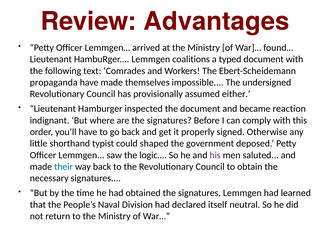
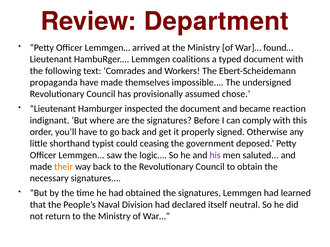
Advantages: Advantages -> Department
either: either -> chose
shaped: shaped -> ceasing
their colour: blue -> orange
